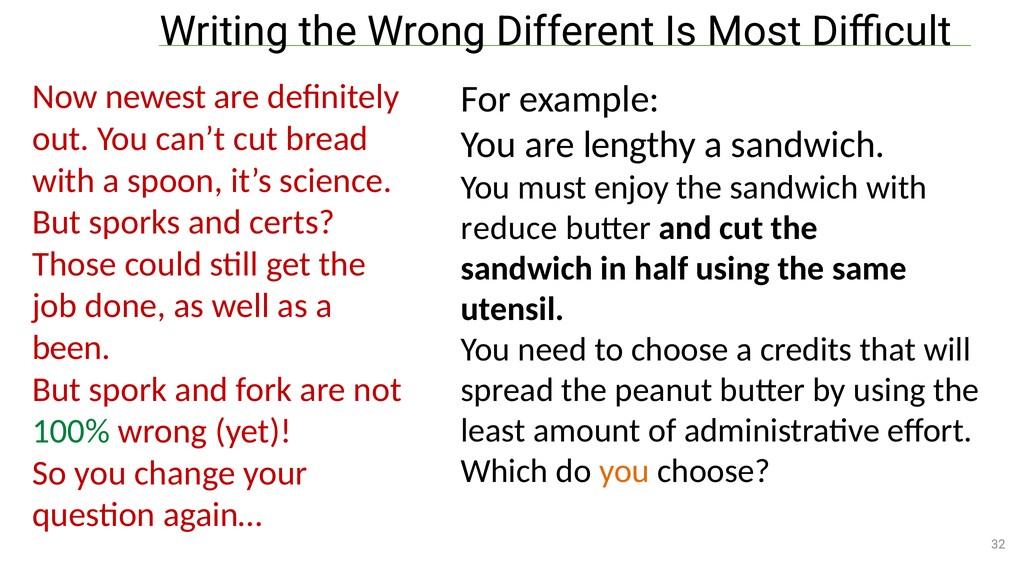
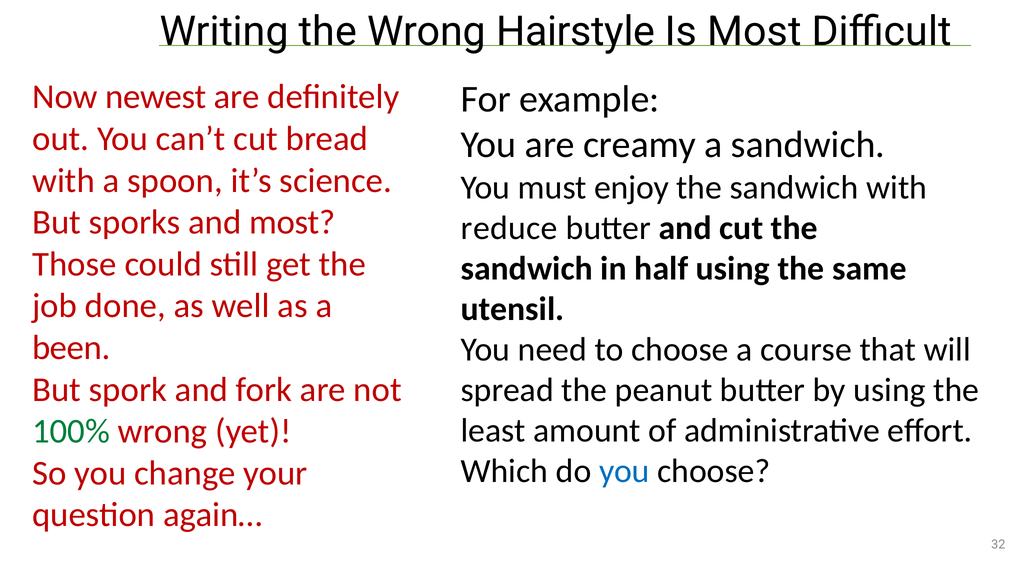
Different: Different -> Hairstyle
lengthy: lengthy -> creamy
and certs: certs -> most
credits: credits -> course
you at (624, 471) colour: orange -> blue
